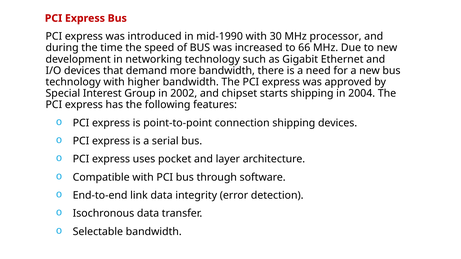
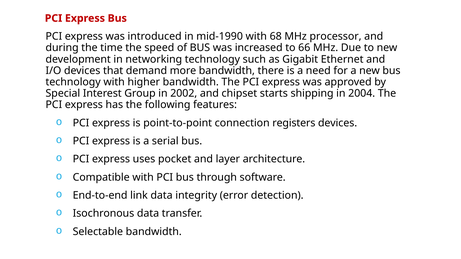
30: 30 -> 68
connection shipping: shipping -> registers
